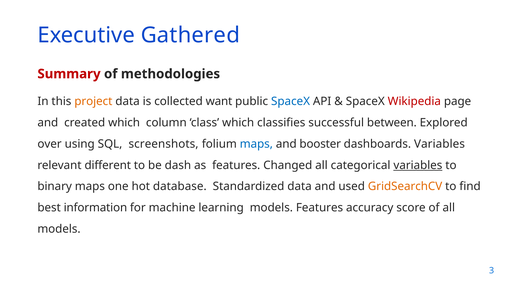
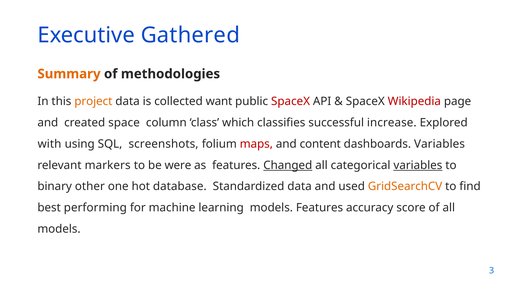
Summary colour: red -> orange
SpaceX at (291, 101) colour: blue -> red
created which: which -> space
between: between -> increase
over: over -> with
maps at (256, 144) colour: blue -> red
booster: booster -> content
different: different -> markers
dash: dash -> were
Changed underline: none -> present
binary maps: maps -> other
information: information -> performing
